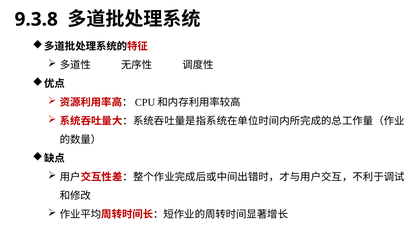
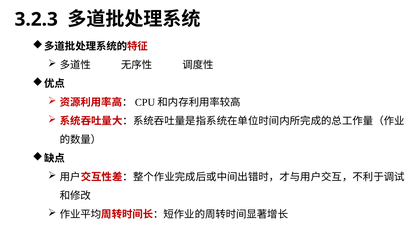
9.3.8: 9.3.8 -> 3.2.3
